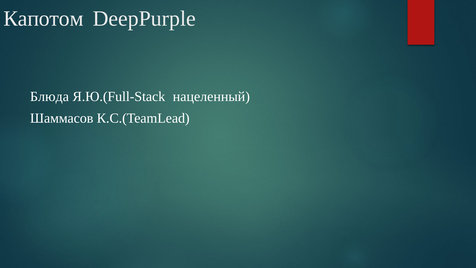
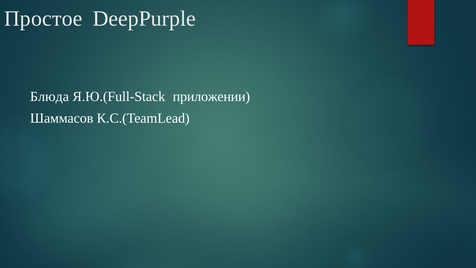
Капотом: Капотом -> Простое
нацеленный: нацеленный -> приложении
